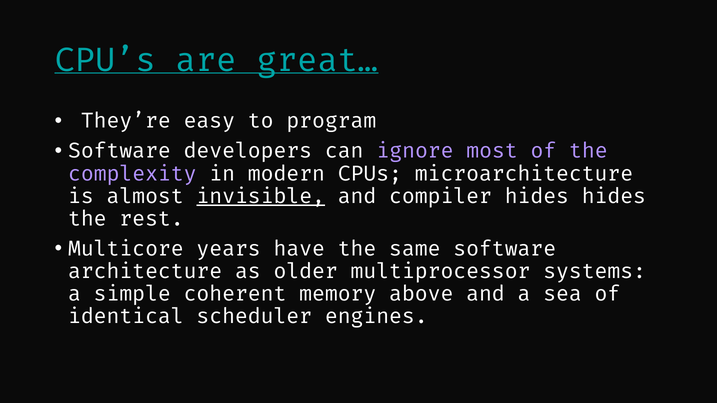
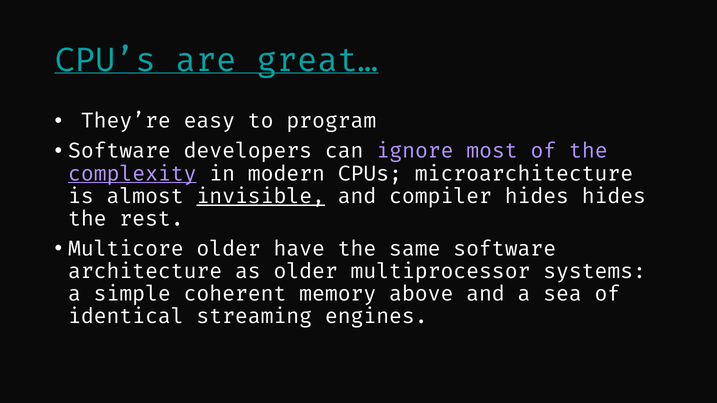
complexity underline: none -> present
Multicore years: years -> older
scheduler: scheduler -> streaming
